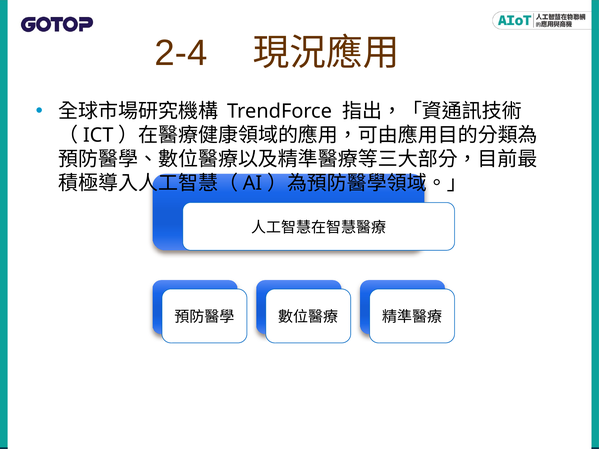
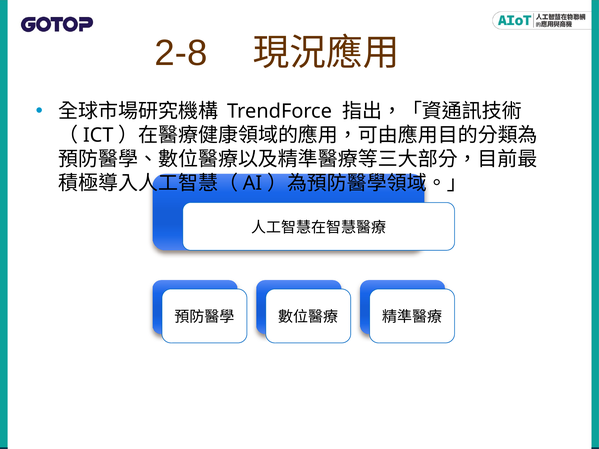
2-4: 2-4 -> 2-8
